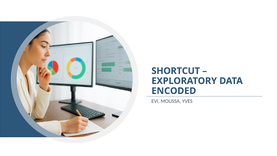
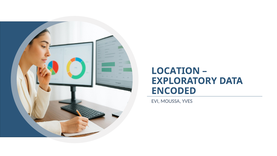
SHORTCUT: SHORTCUT -> LOCATION
